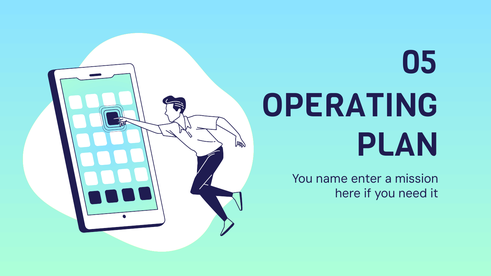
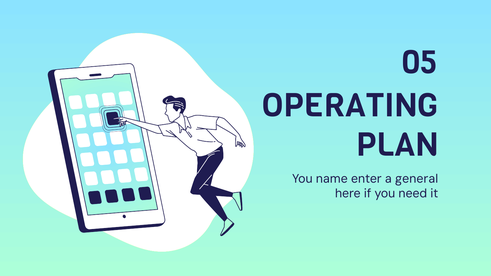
mission: mission -> general
